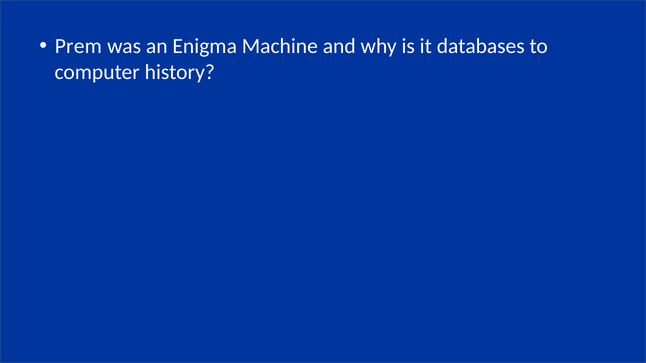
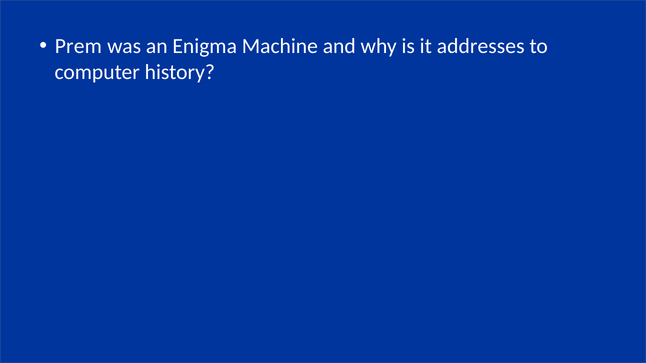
databases: databases -> addresses
